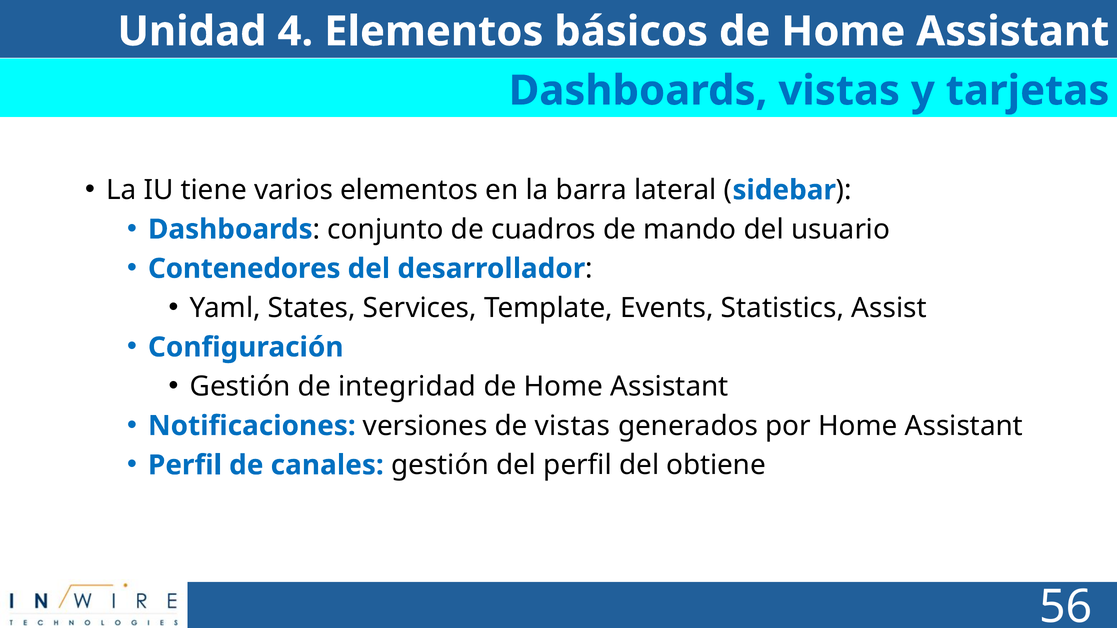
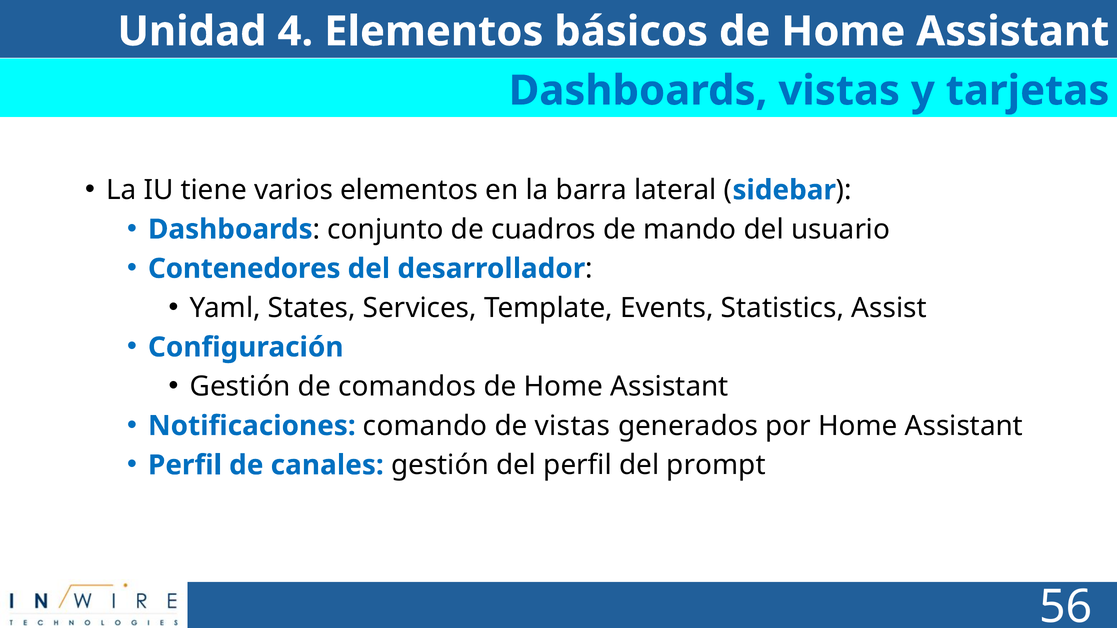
integridad: integridad -> comandos
versiones: versiones -> comando
obtiene: obtiene -> prompt
